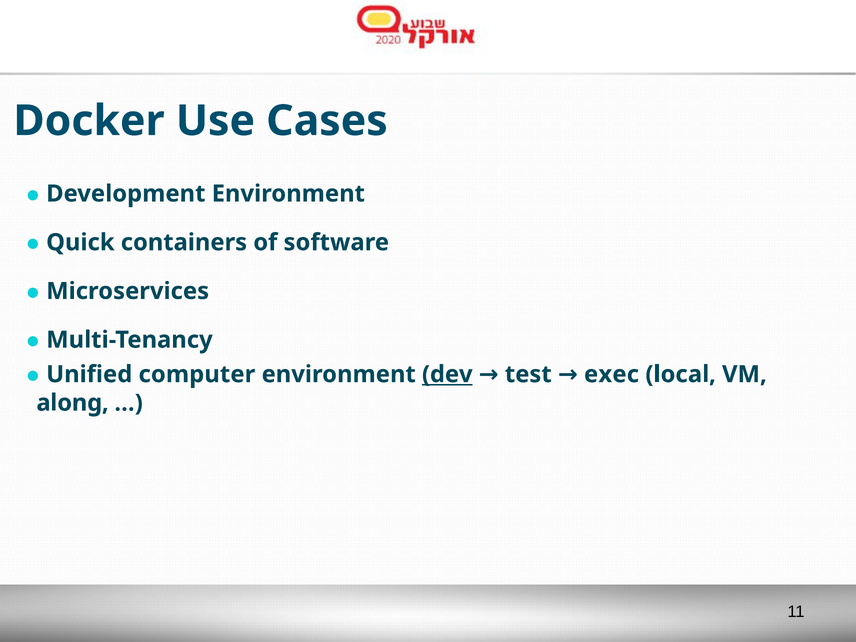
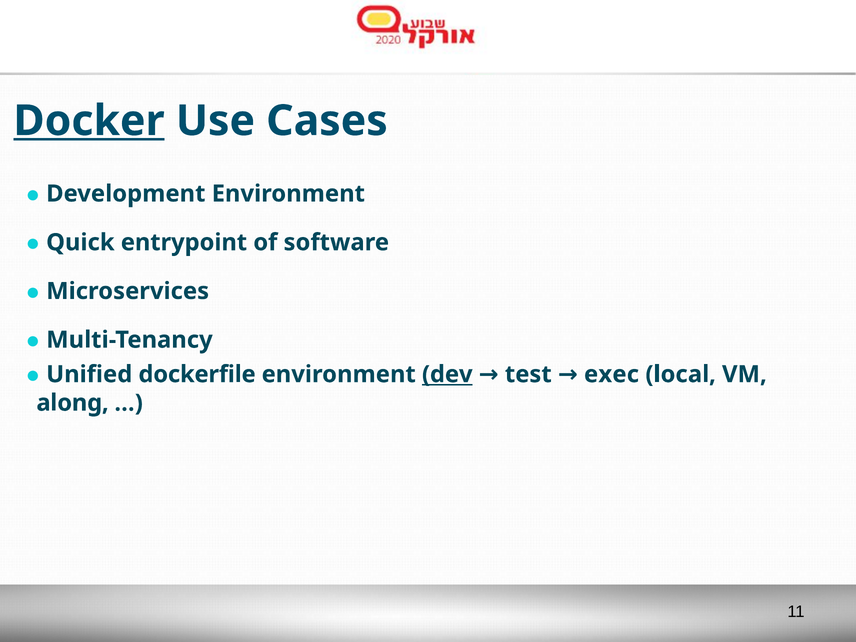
Docker underline: none -> present
containers: containers -> entrypoint
computer: computer -> dockerfile
